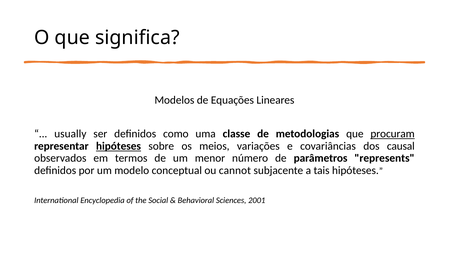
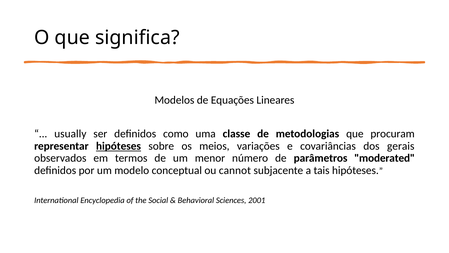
procuram underline: present -> none
causal: causal -> gerais
represents: represents -> moderated
